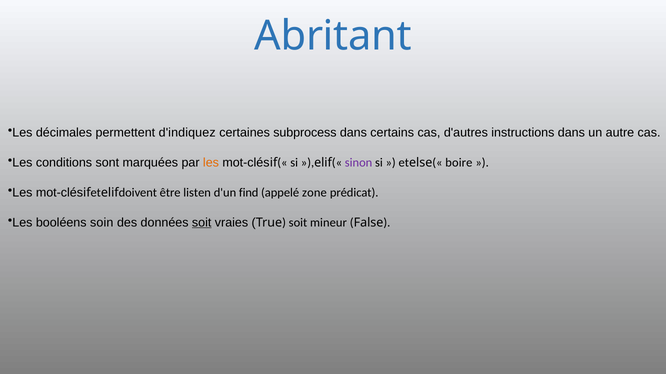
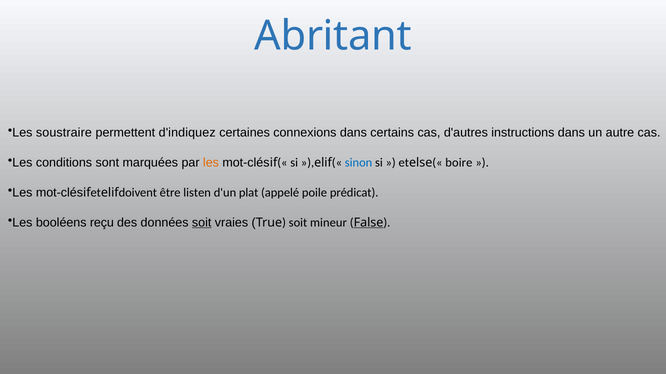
décimales: décimales -> soustraire
subprocess: subprocess -> connexions
sinon colour: purple -> blue
find: find -> plat
zone: zone -> poile
soin: soin -> reçu
False underline: none -> present
